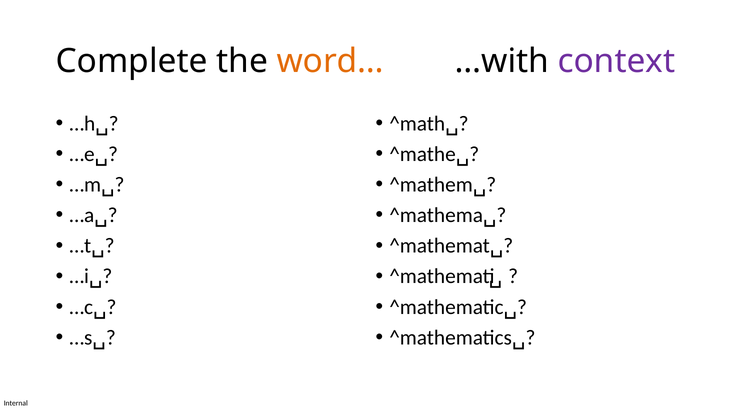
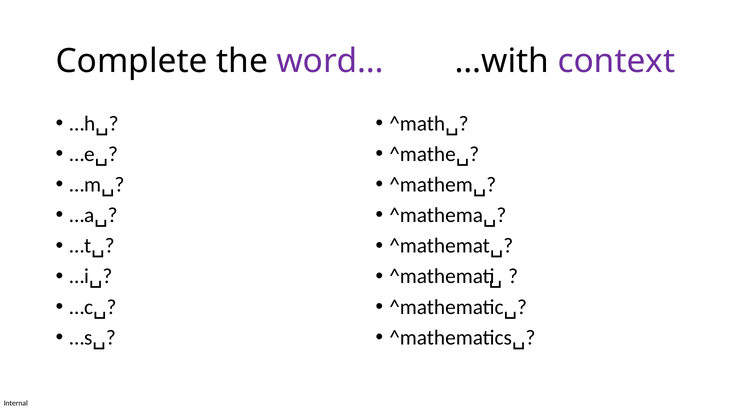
word… colour: orange -> purple
